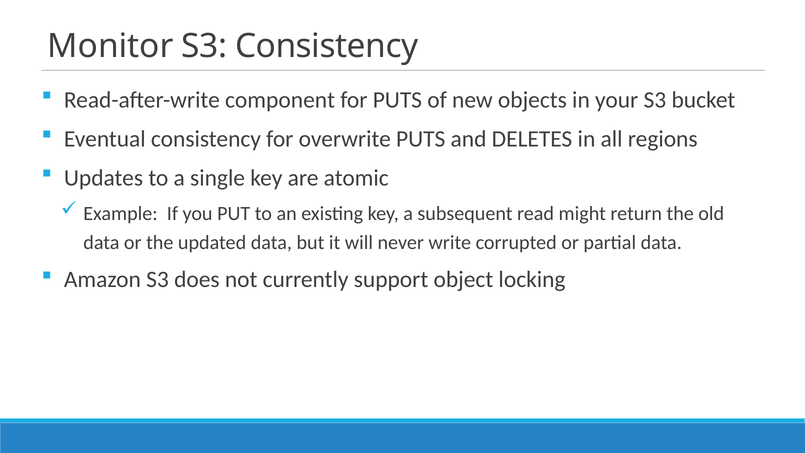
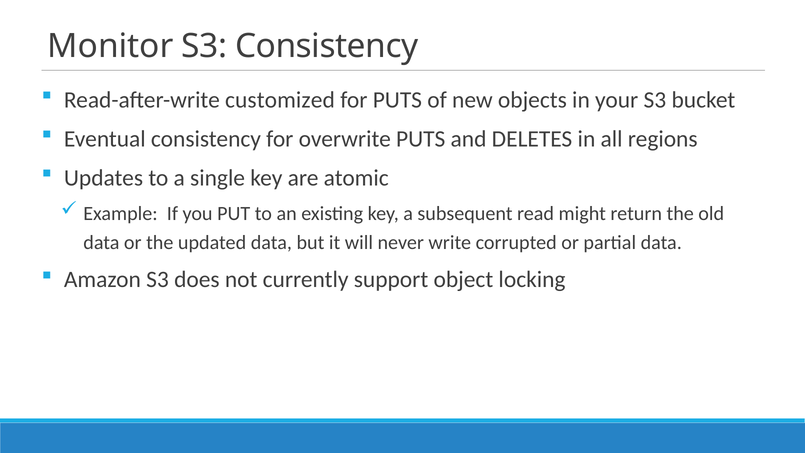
component: component -> customized
